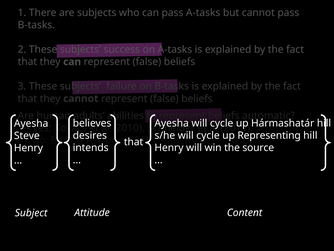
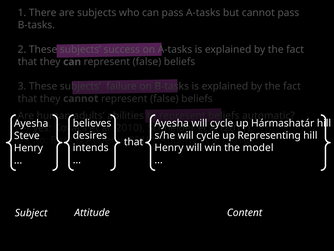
source: source -> model
